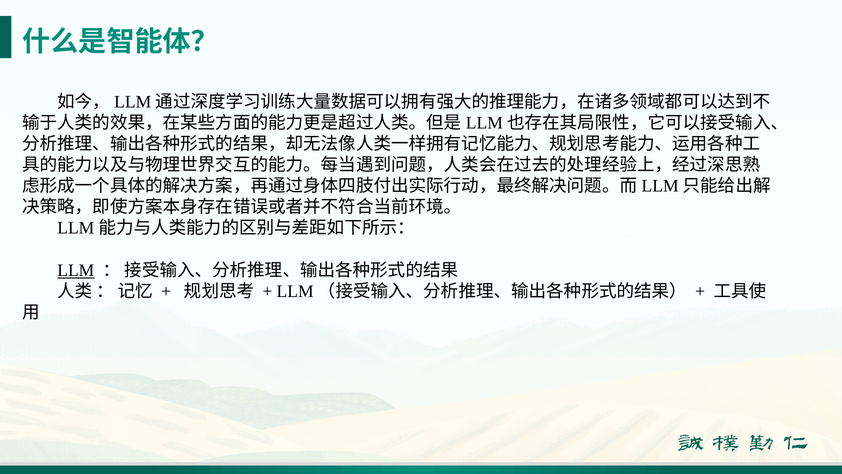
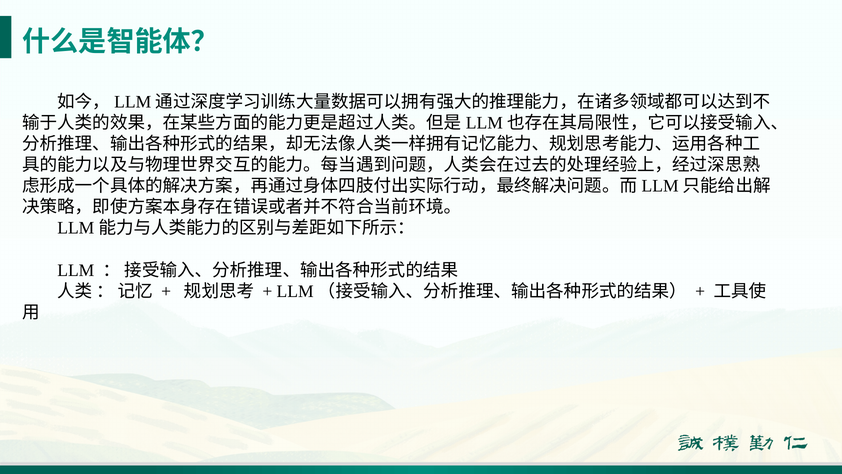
LLM underline: present -> none
